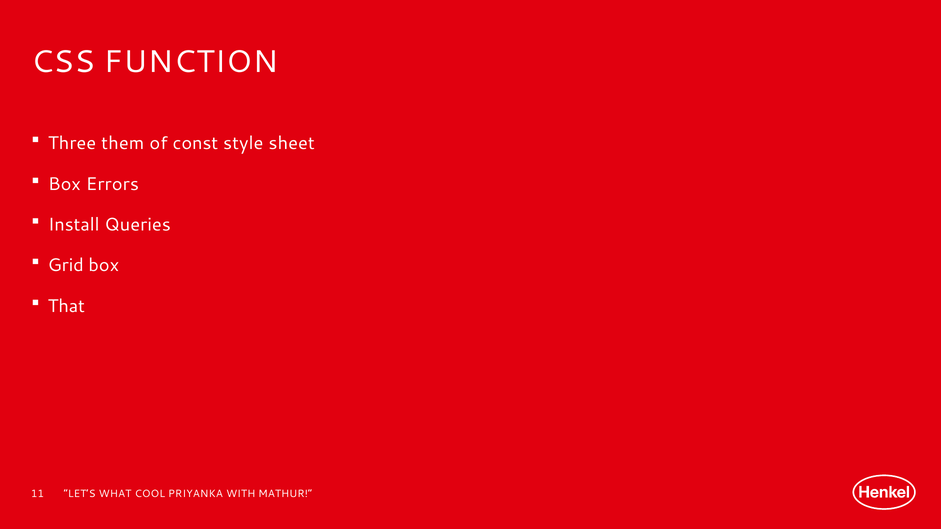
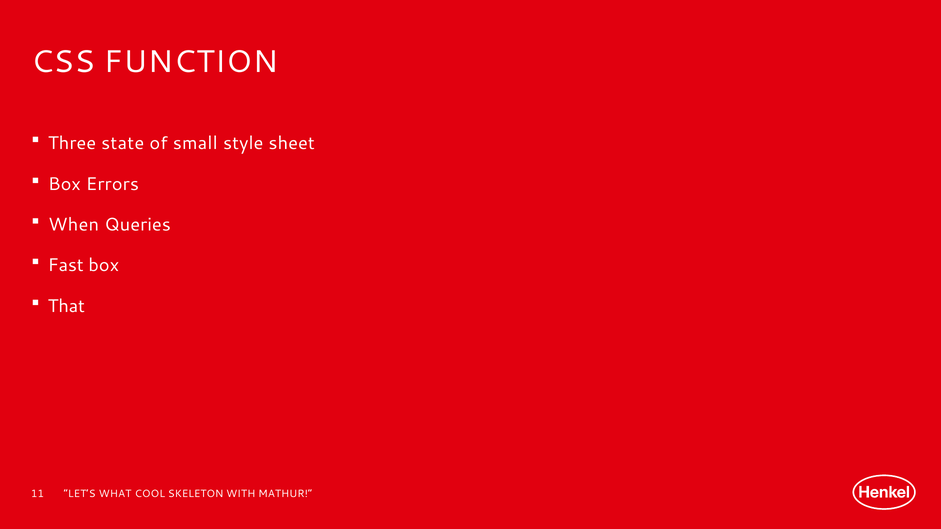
them: them -> state
const: const -> small
Install: Install -> When
Grid: Grid -> Fast
PRIYANKA: PRIYANKA -> SKELETON
